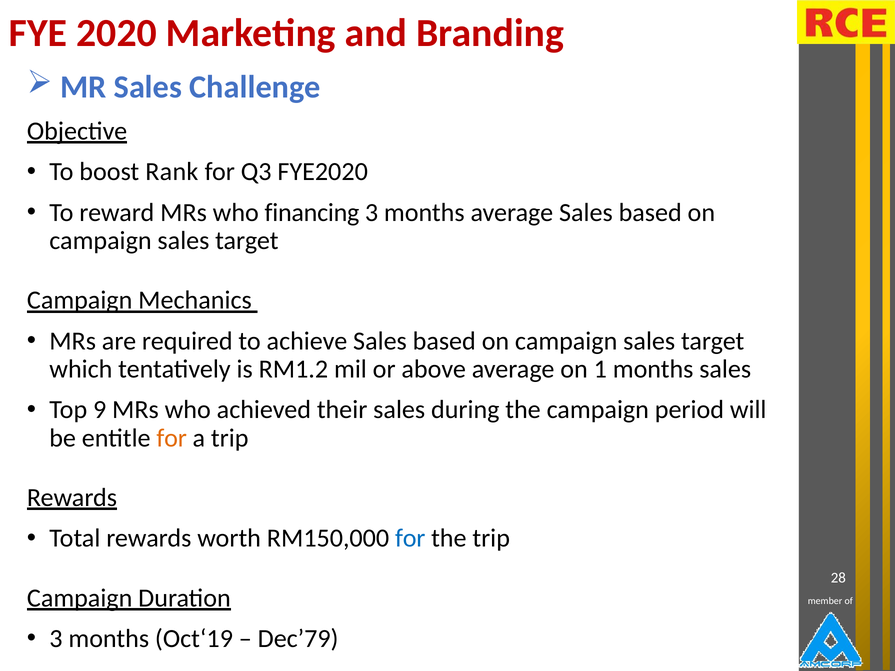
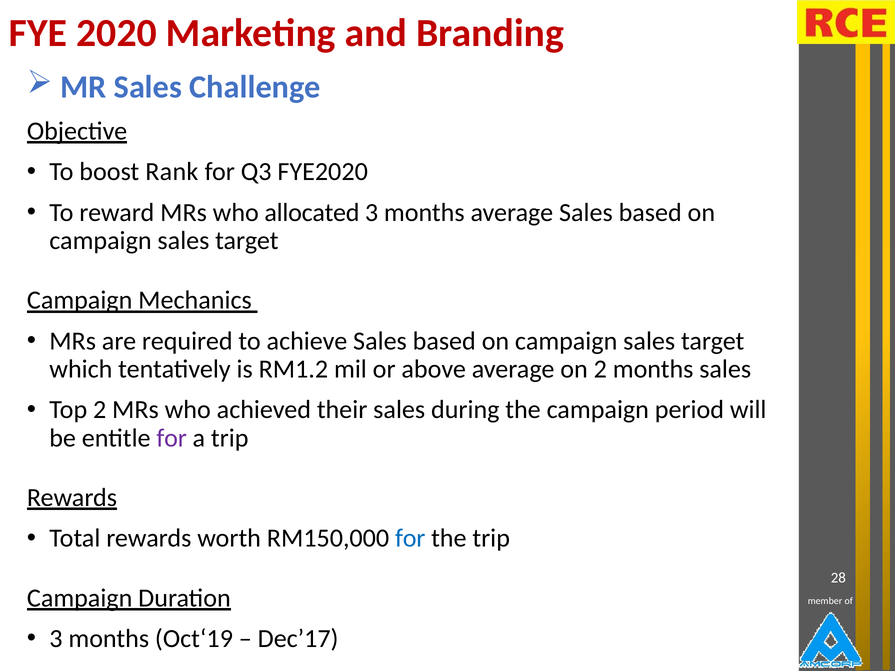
financing: financing -> allocated
on 1: 1 -> 2
Top 9: 9 -> 2
for at (172, 438) colour: orange -> purple
Dec’79: Dec’79 -> Dec’17
